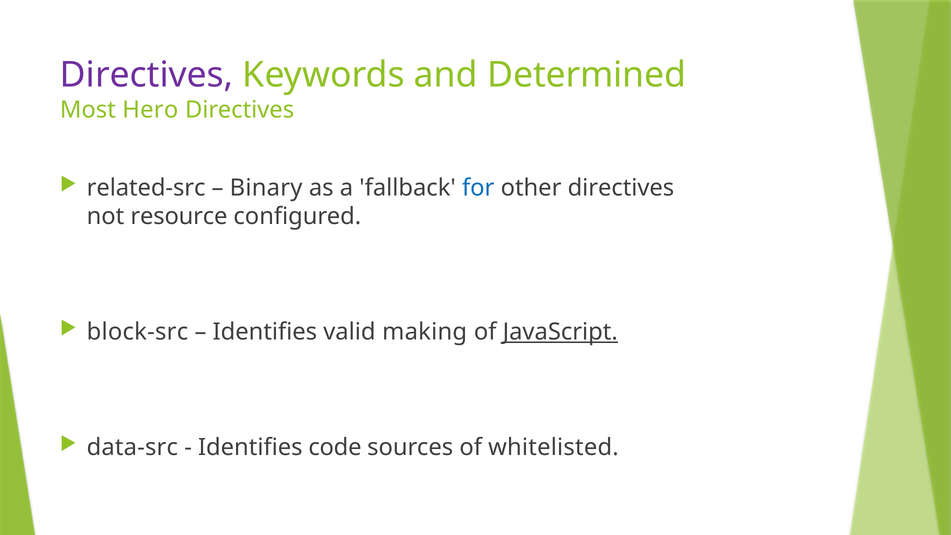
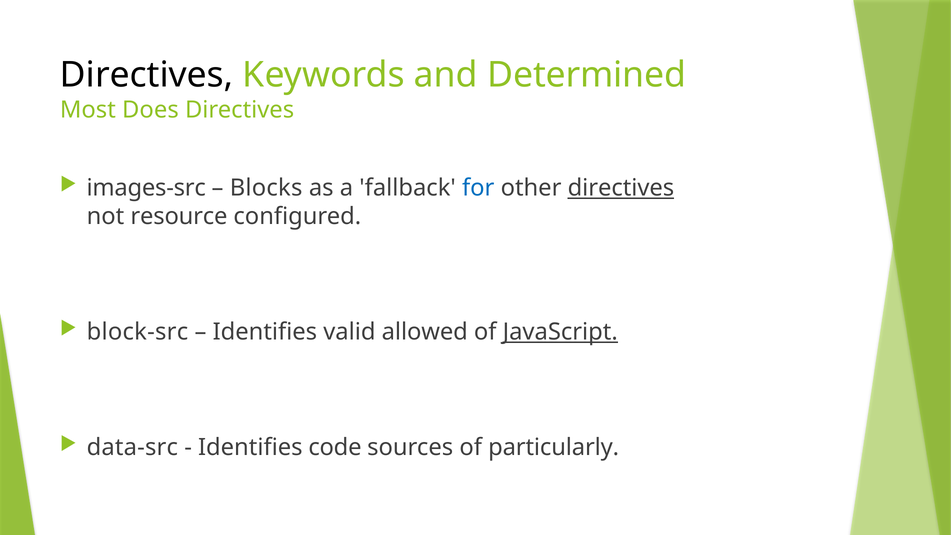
Directives at (147, 75) colour: purple -> black
Hero: Hero -> Does
related-src: related-src -> images-src
Binary: Binary -> Blocks
directives at (621, 188) underline: none -> present
making: making -> allowed
whitelisted: whitelisted -> particularly
